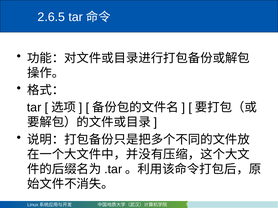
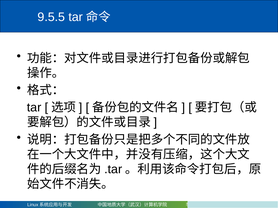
2.6.5: 2.6.5 -> 9.5.5
